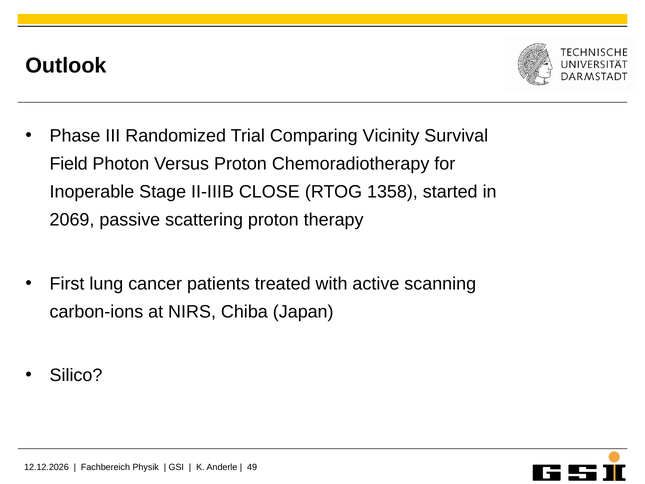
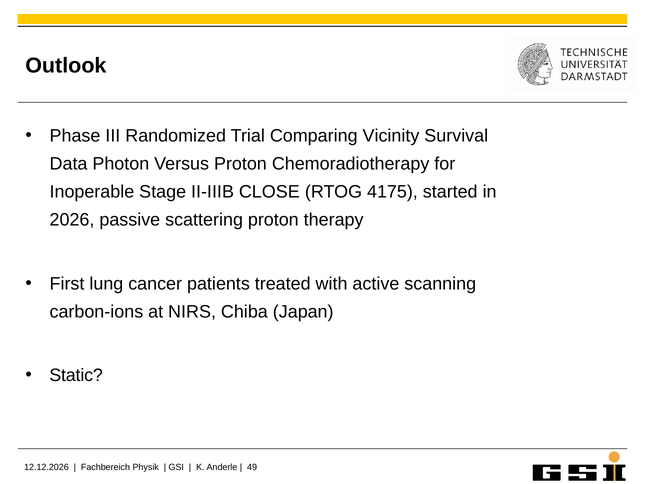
Field: Field -> Data
1358: 1358 -> 4175
2069: 2069 -> 2026
Silico: Silico -> Static
